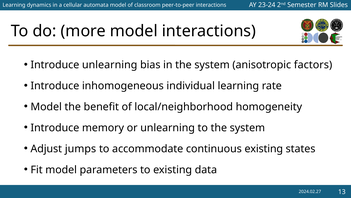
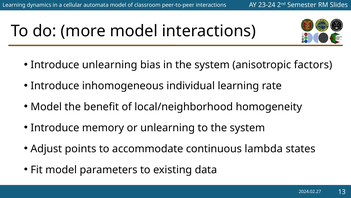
jumps: jumps -> points
continuous existing: existing -> lambda
